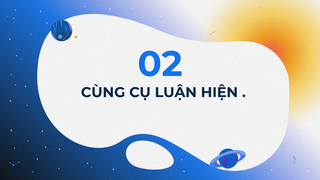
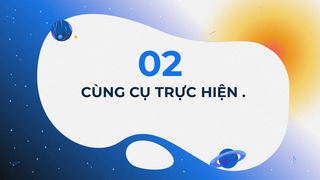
LUẬN: LUẬN -> TRỰC
